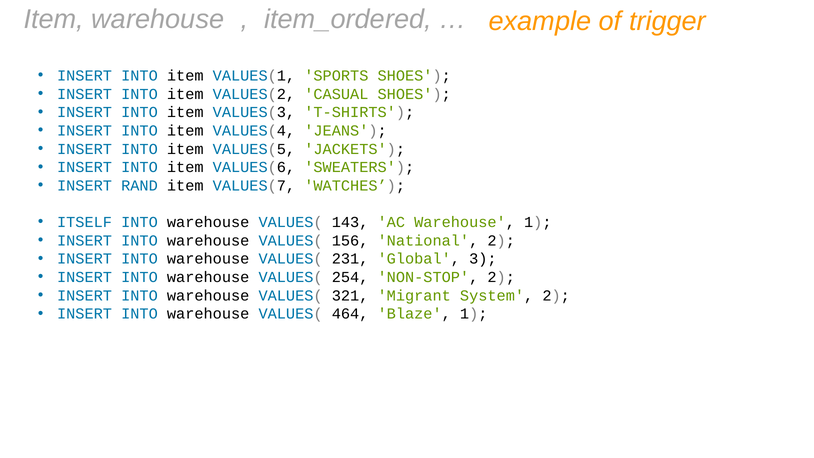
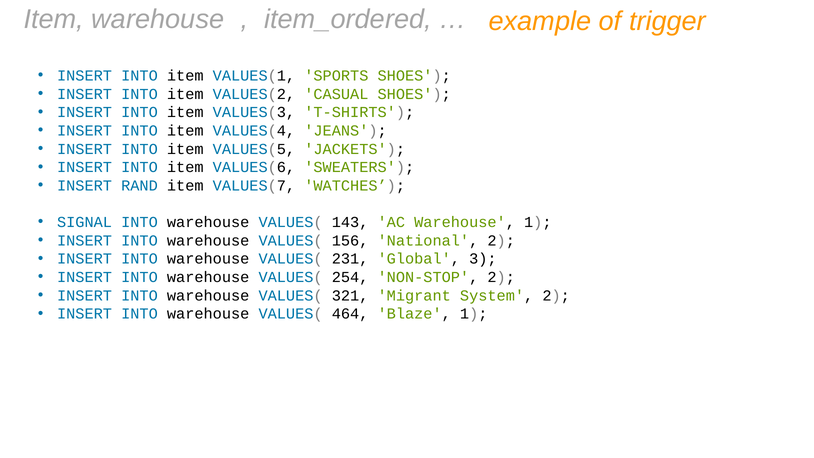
ITSELF: ITSELF -> SIGNAL
